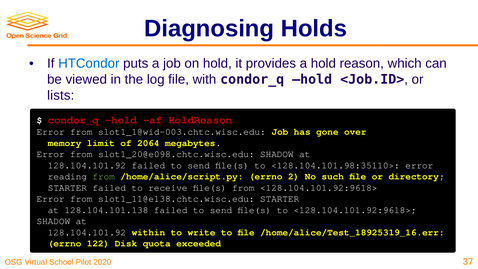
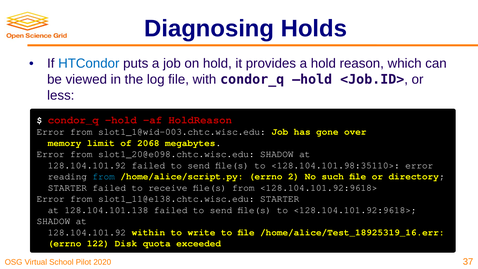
lists: lists -> less
2064: 2064 -> 2068
from at (104, 176) colour: light green -> light blue
